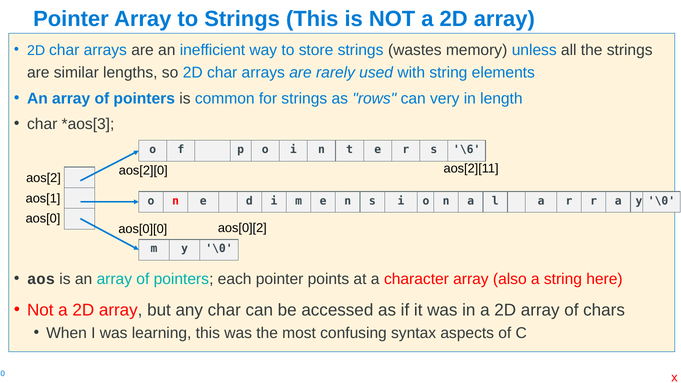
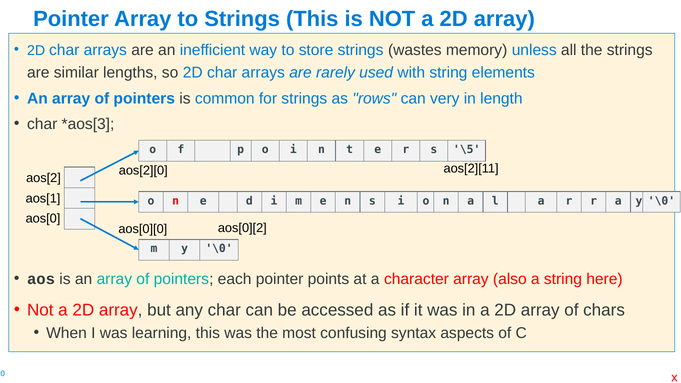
\6: \6 -> \5
